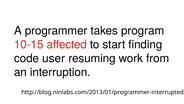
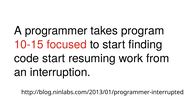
affected: affected -> focused
code user: user -> start
